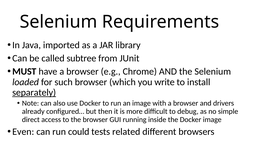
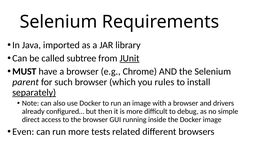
JUnit underline: none -> present
loaded: loaded -> parent
write: write -> rules
run could: could -> more
